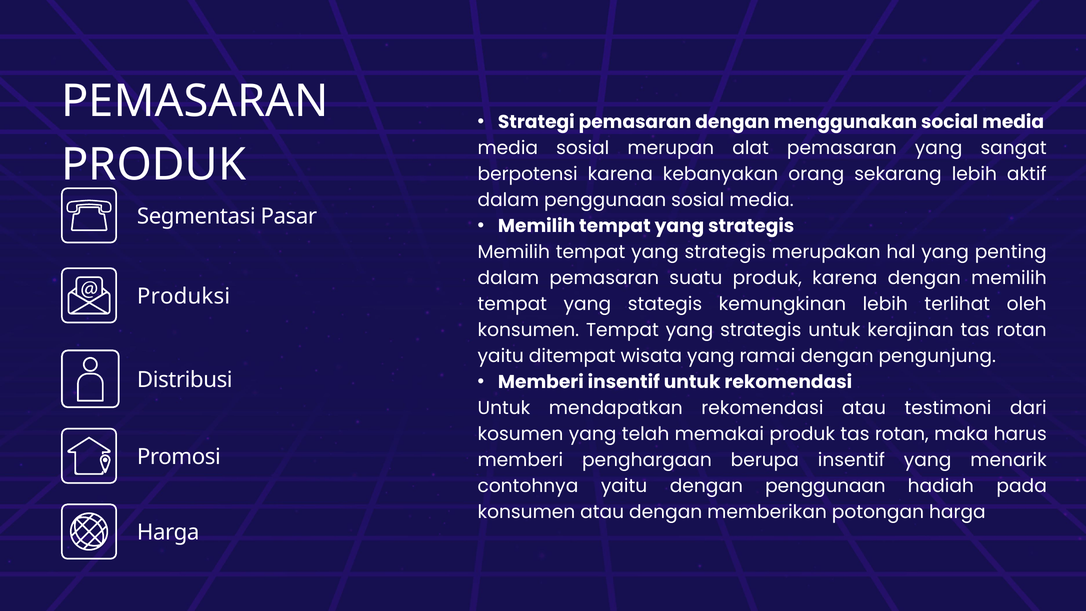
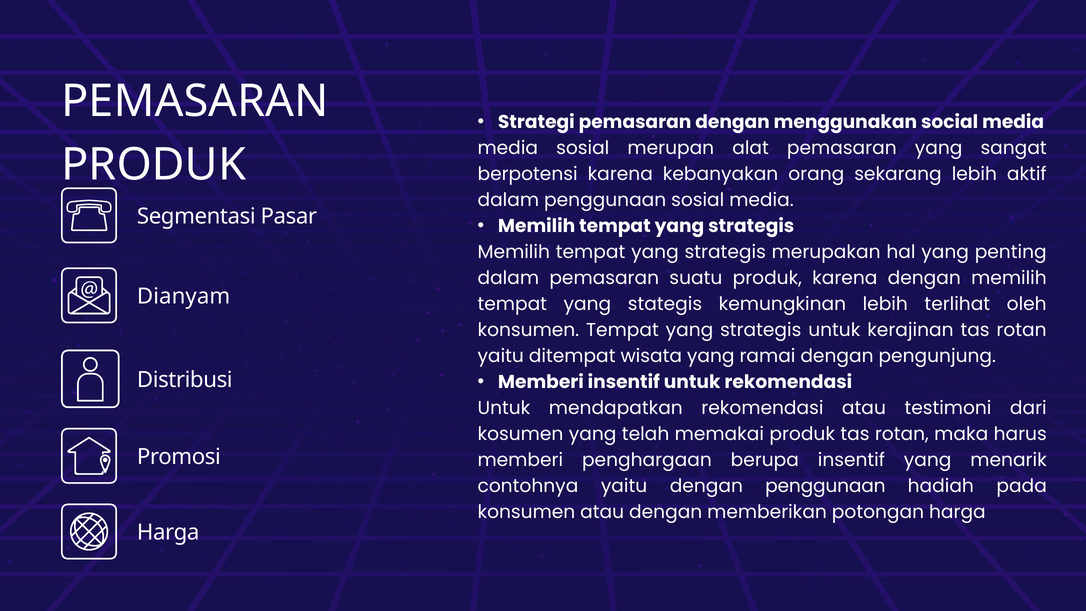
Produksi: Produksi -> Dianyam
